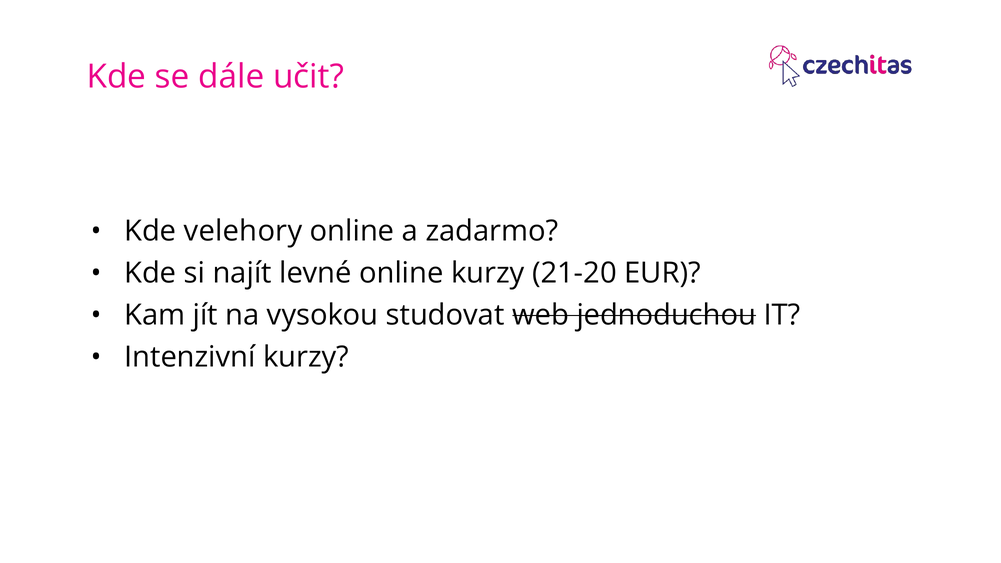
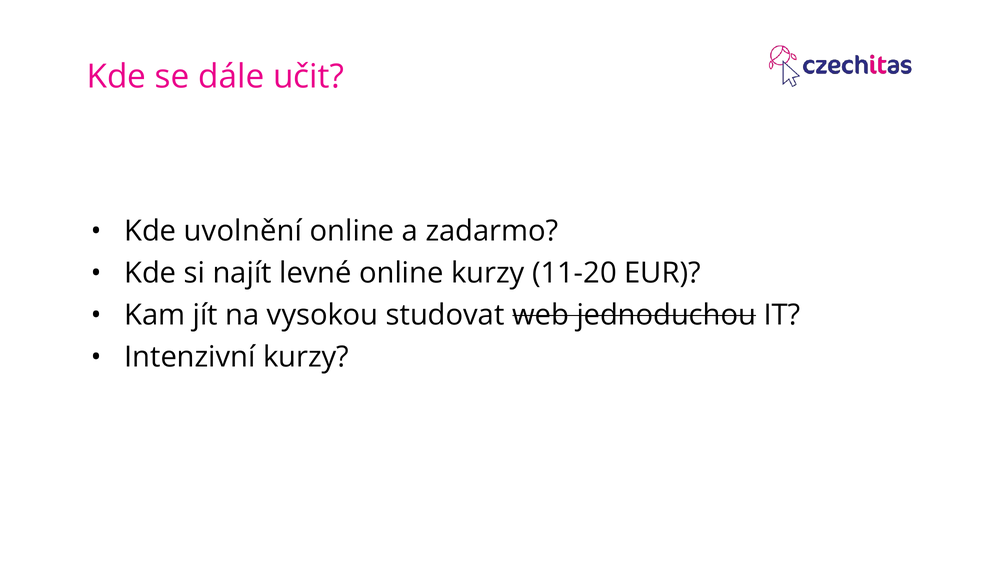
velehory: velehory -> uvolnění
21-20: 21-20 -> 11-20
